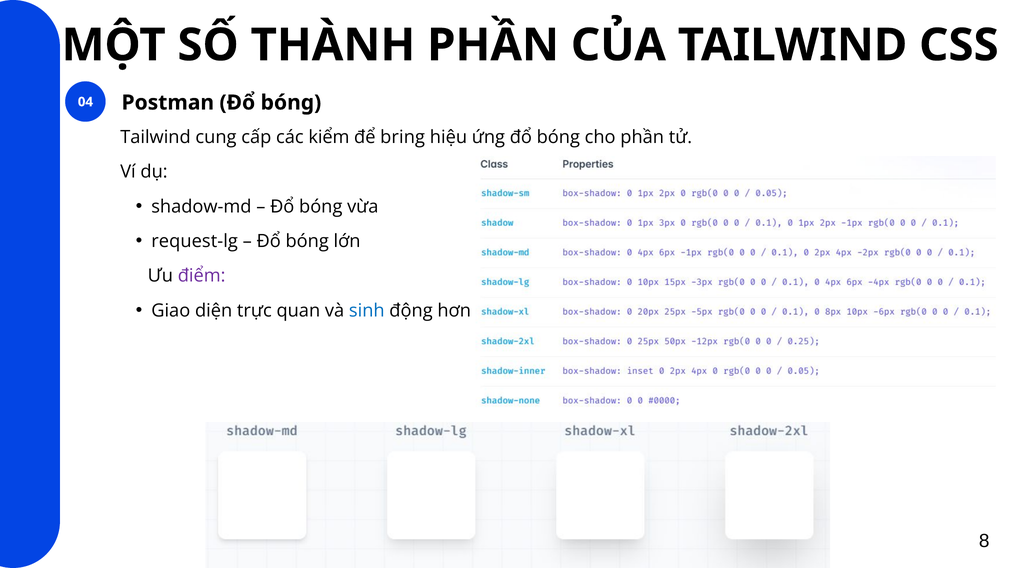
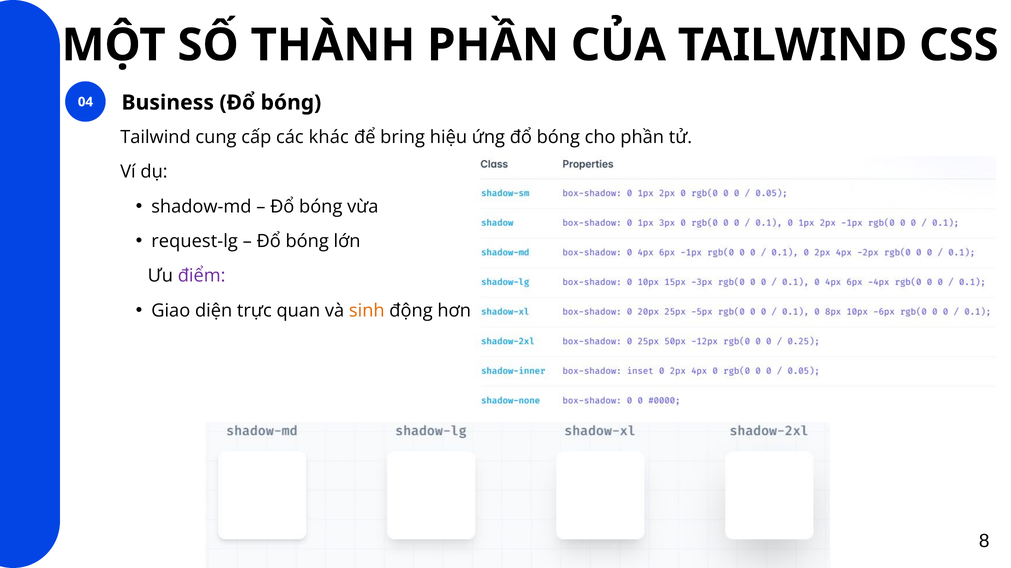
Postman: Postman -> Business
kiểm: kiểm -> khác
sinh colour: blue -> orange
